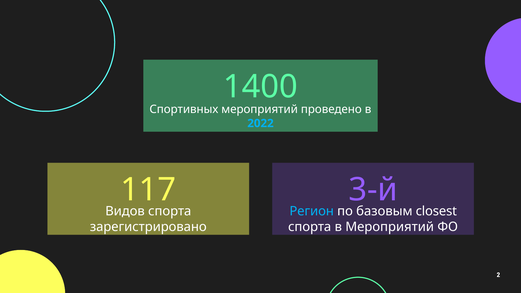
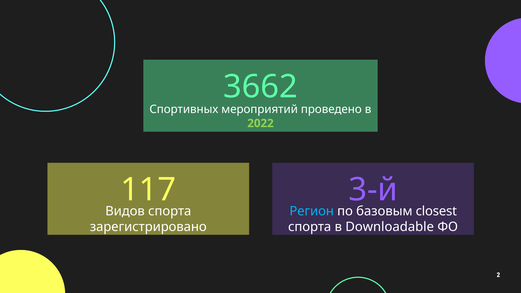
1400: 1400 -> 3662
2022 colour: light blue -> light green
в Мероприятий: Мероприятий -> Downloadable
